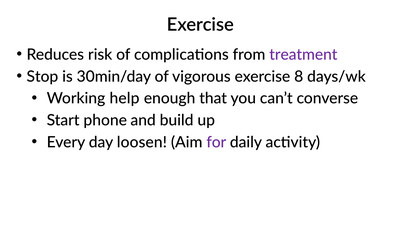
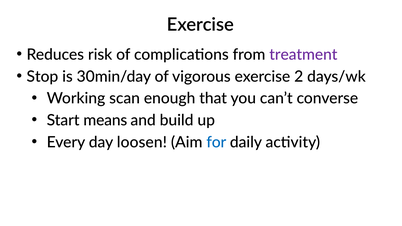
8: 8 -> 2
help: help -> scan
phone: phone -> means
for colour: purple -> blue
